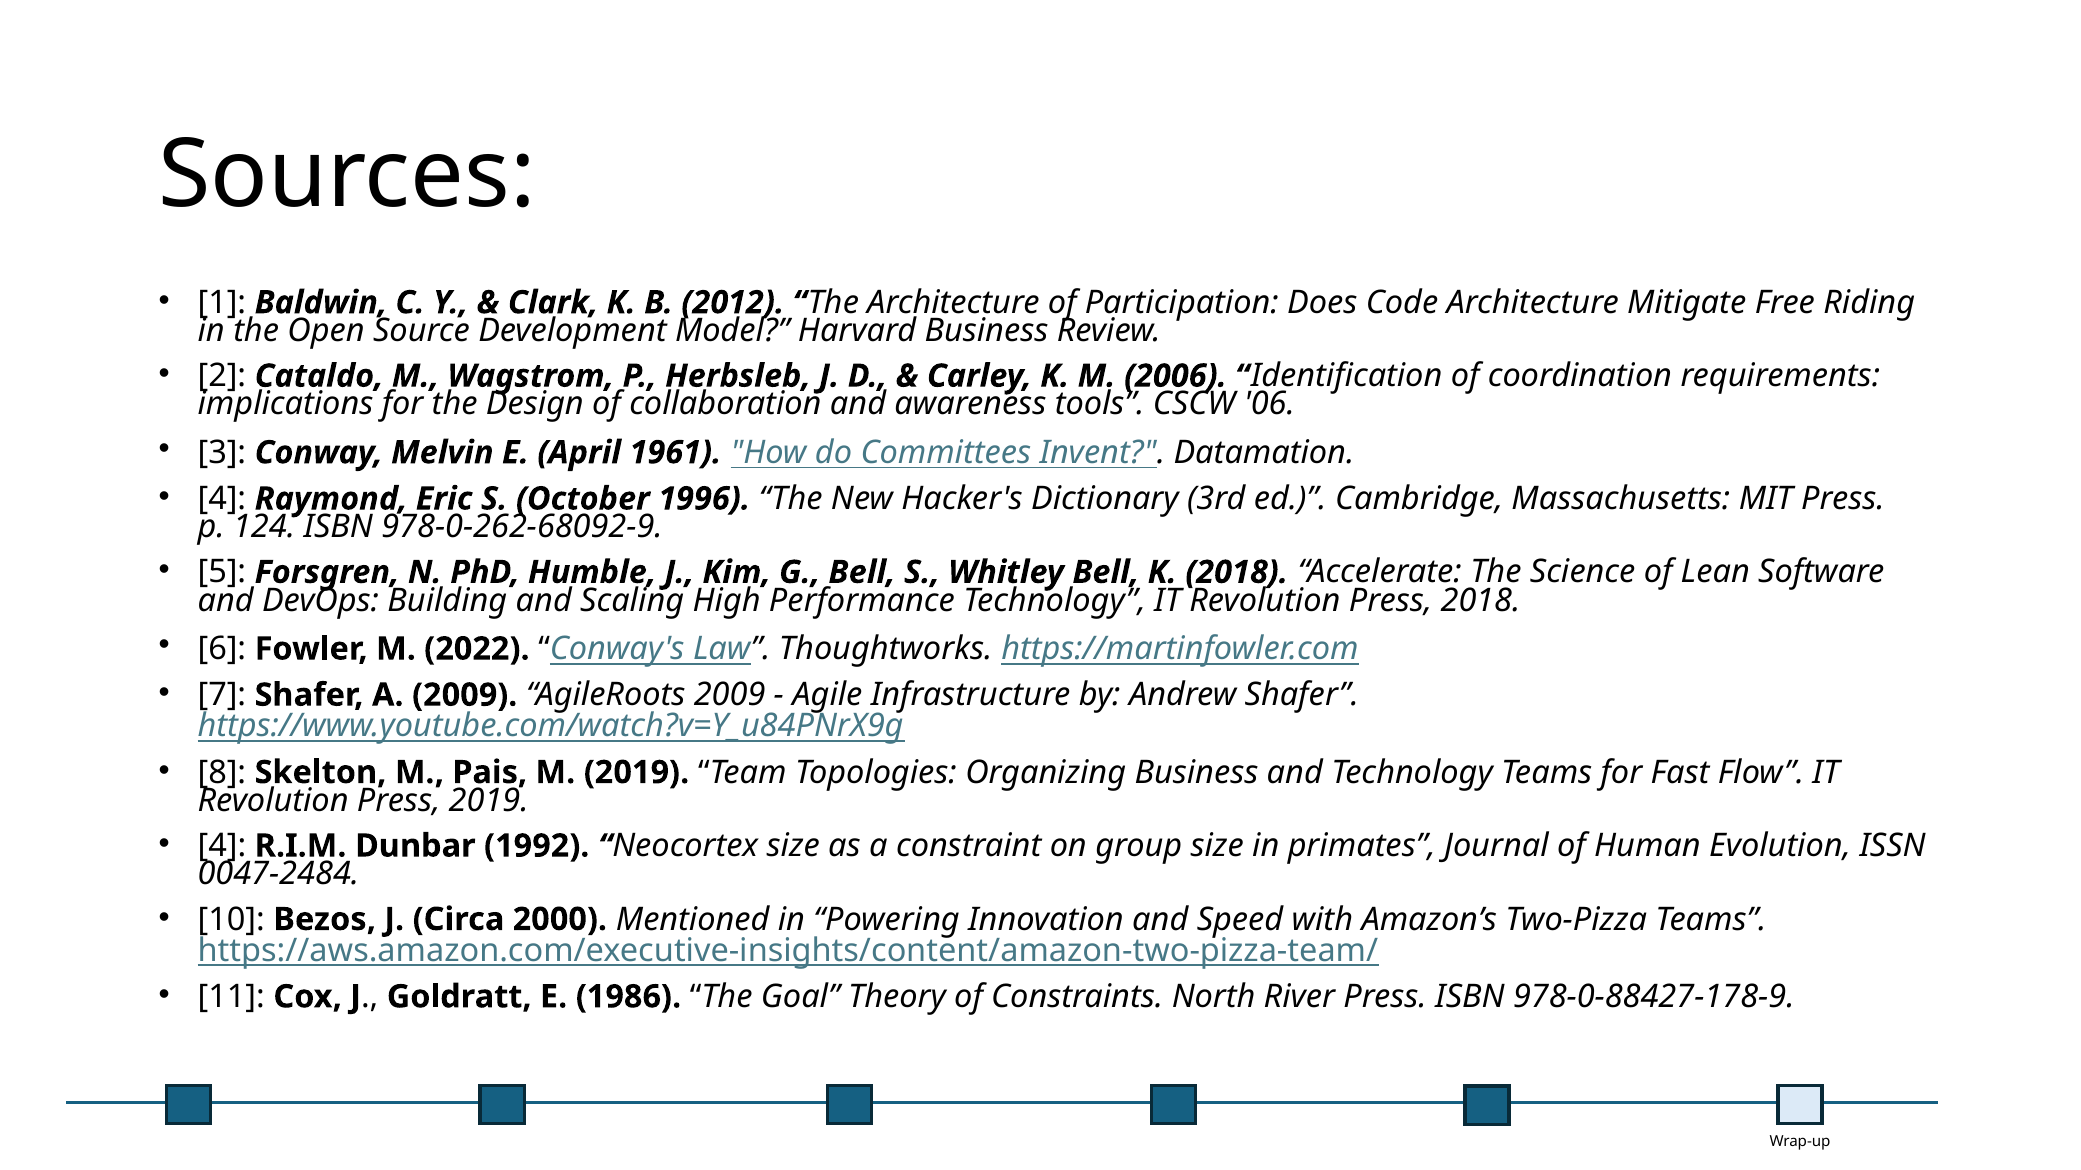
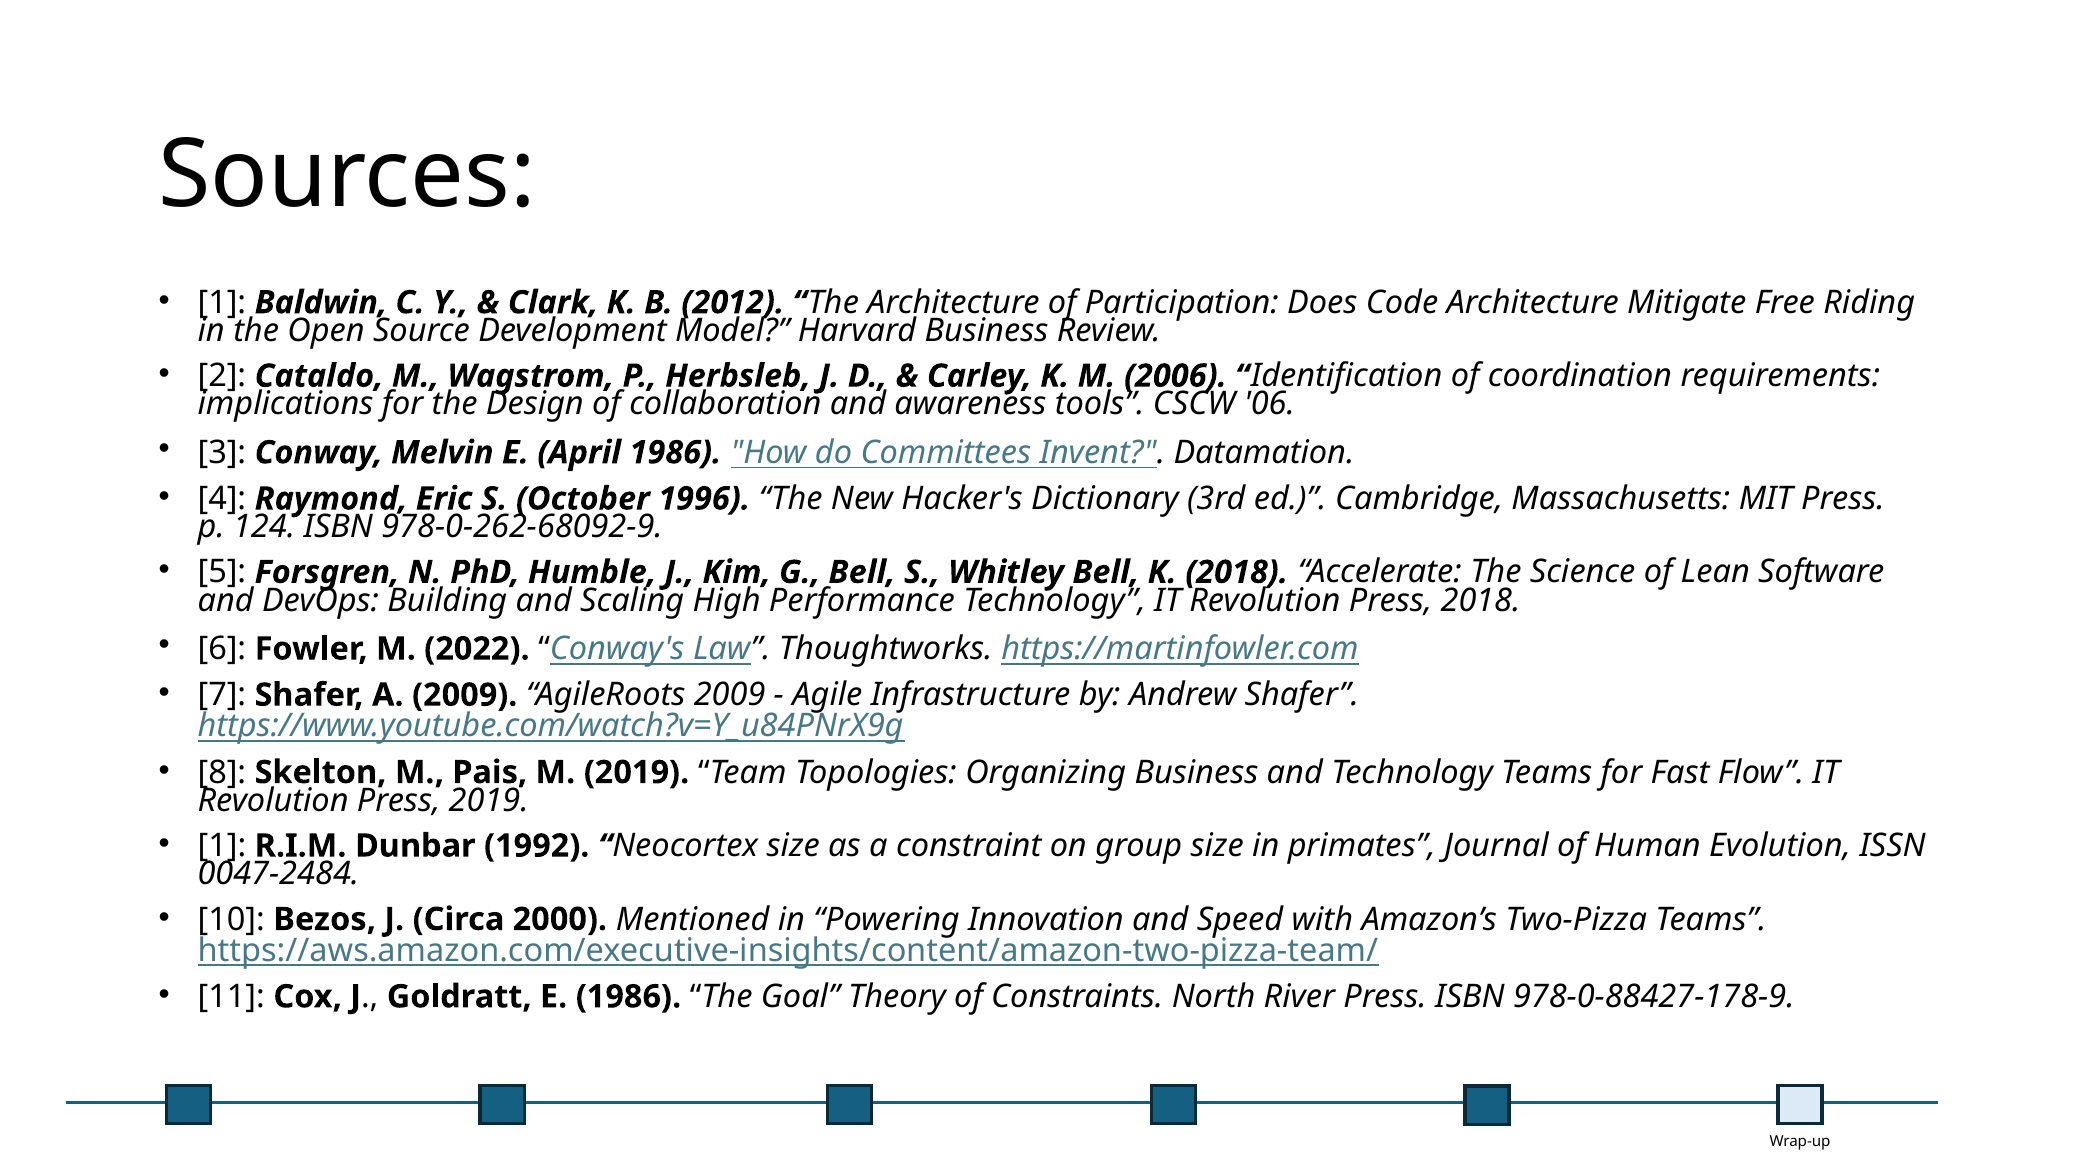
April 1961: 1961 -> 1986
4 at (222, 846): 4 -> 1
